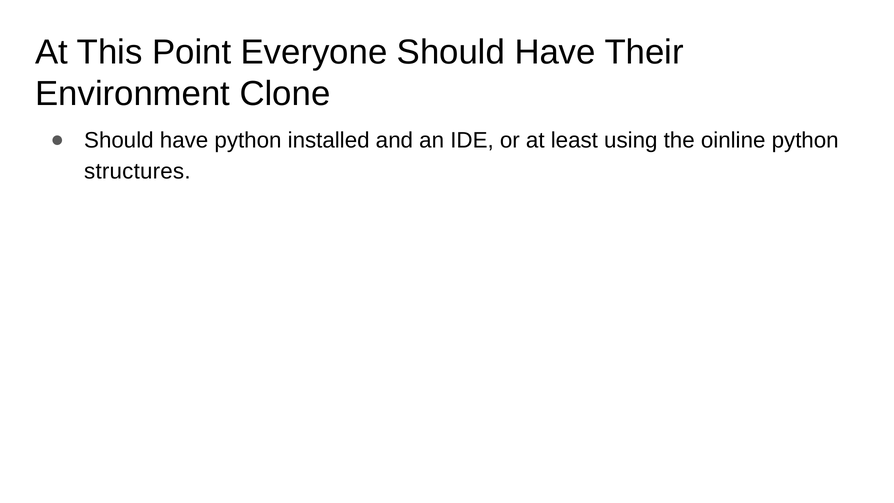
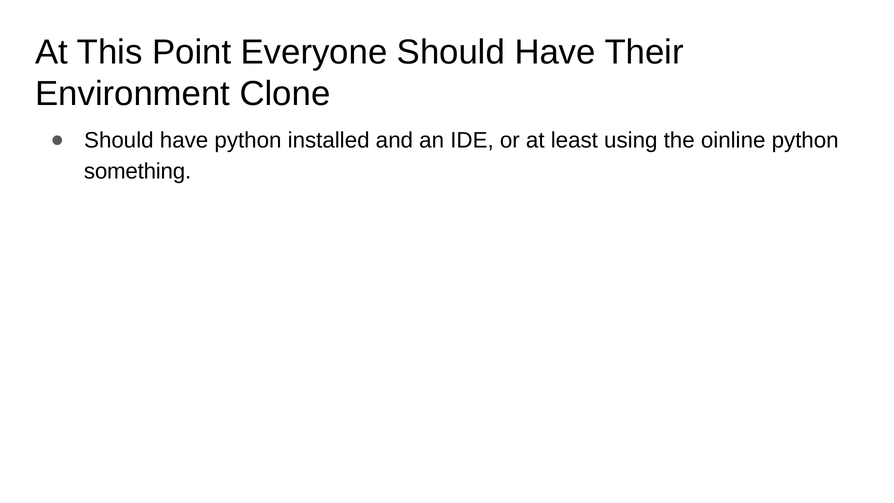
structures: structures -> something
